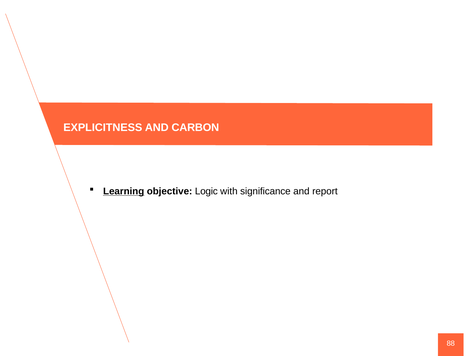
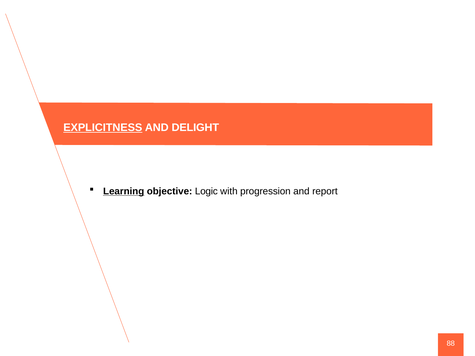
EXPLICITNESS underline: none -> present
CARBON: CARBON -> DELIGHT
significance: significance -> progression
